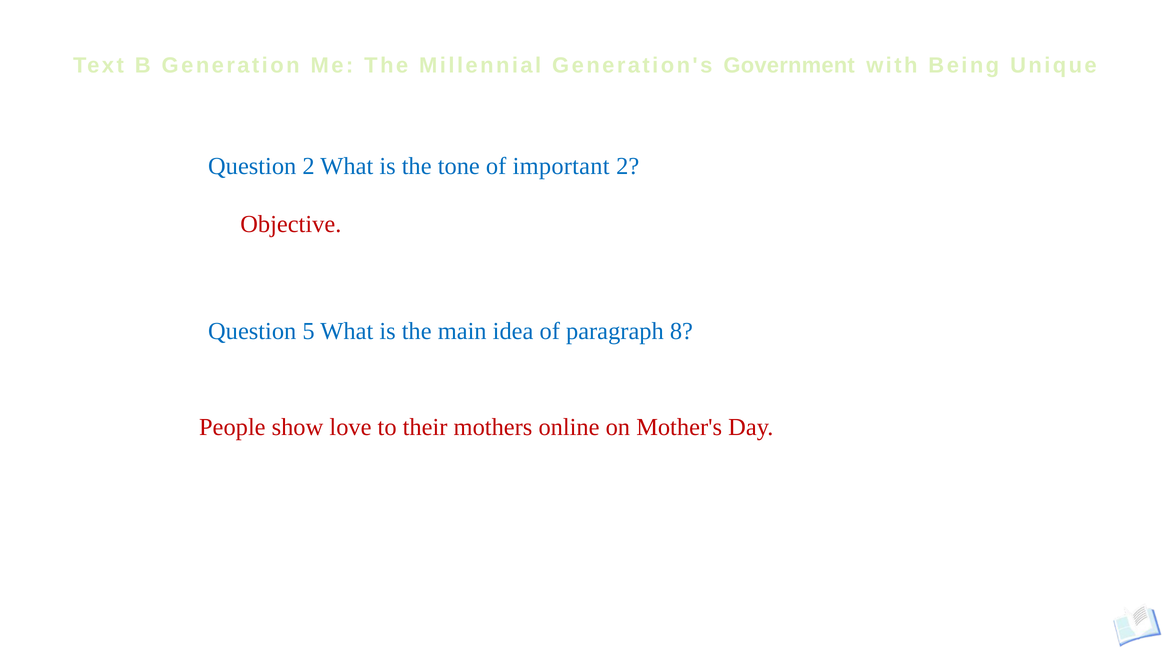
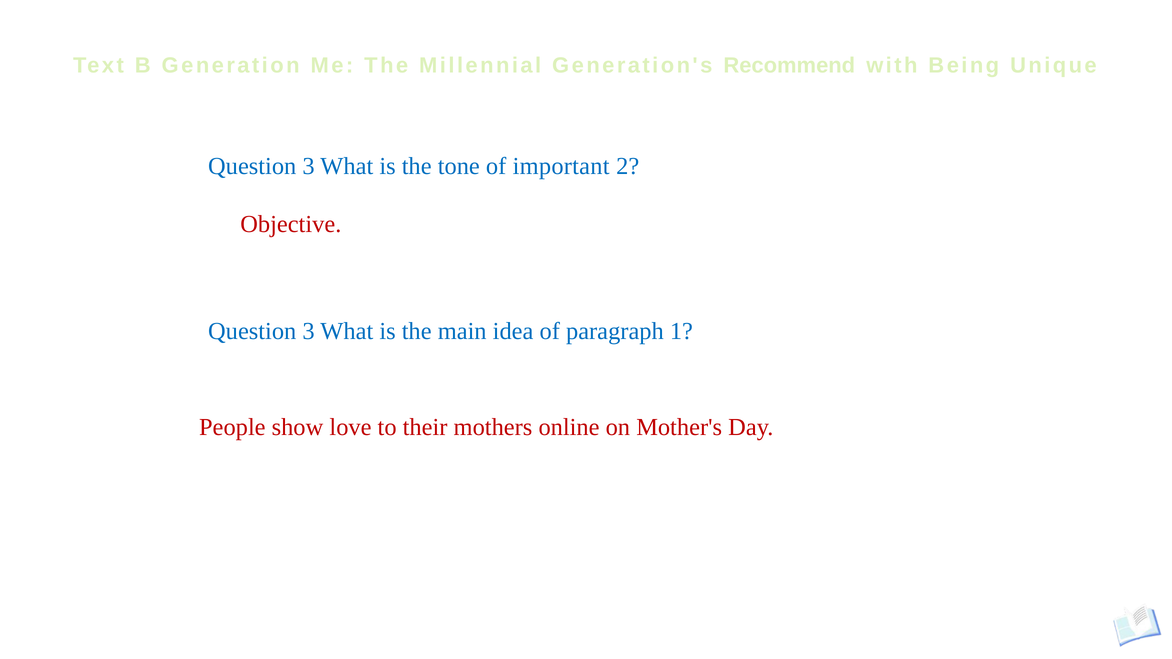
Government: Government -> Recommend
2 at (309, 166): 2 -> 3
5 at (309, 331): 5 -> 3
8: 8 -> 1
